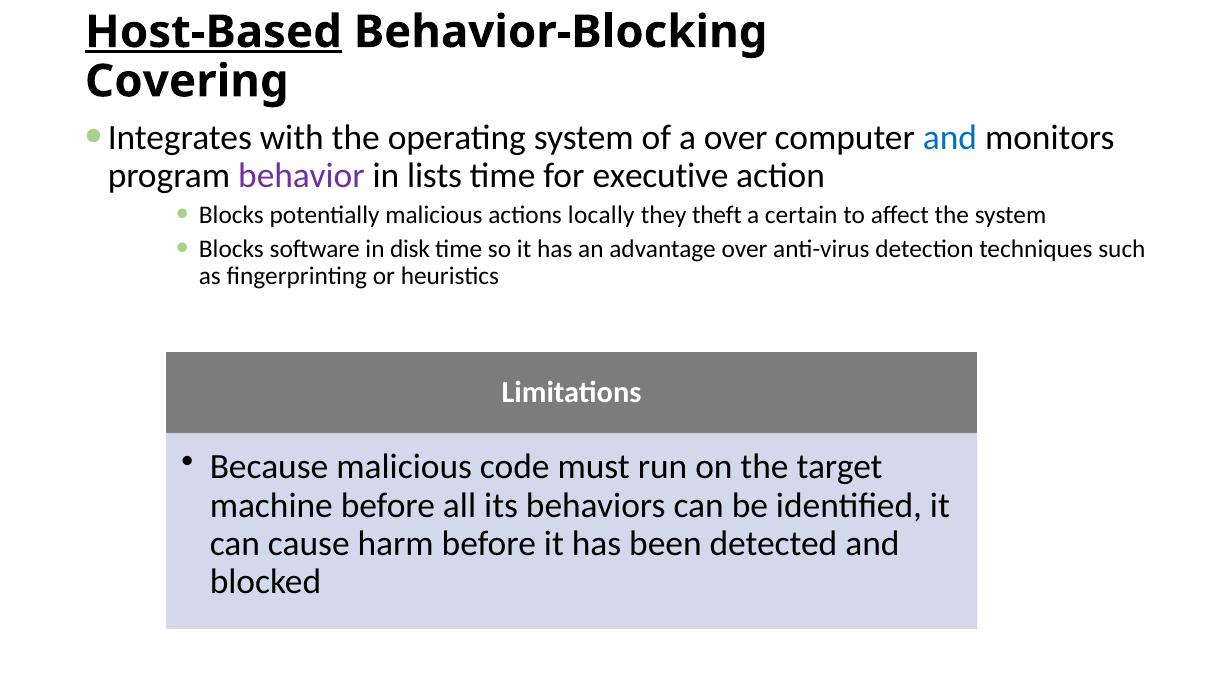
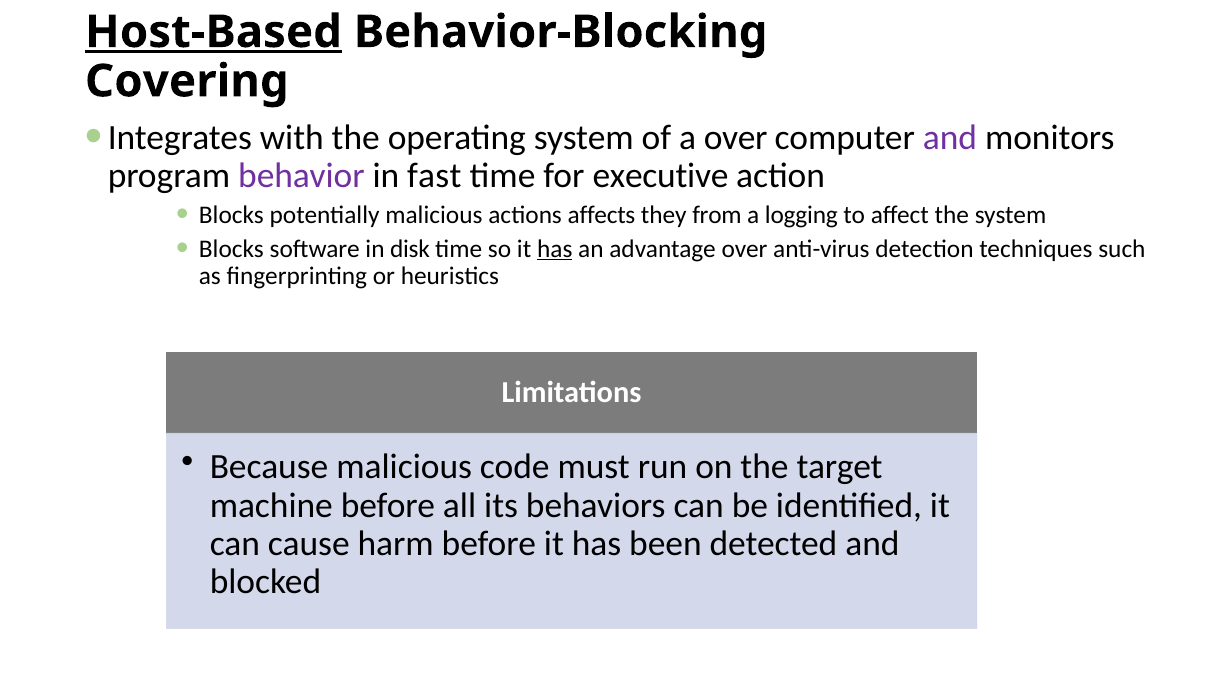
and at (950, 138) colour: blue -> purple
lists: lists -> fast
locally: locally -> affects
theft: theft -> from
certain: certain -> logging
has at (555, 249) underline: none -> present
